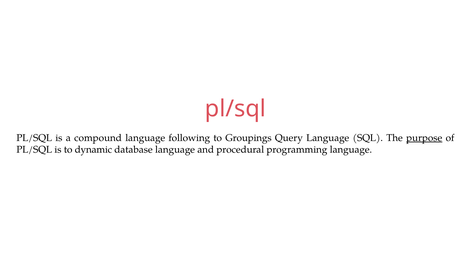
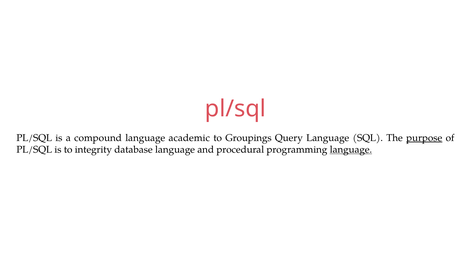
following: following -> academic
dynamic: dynamic -> integrity
language at (351, 150) underline: none -> present
